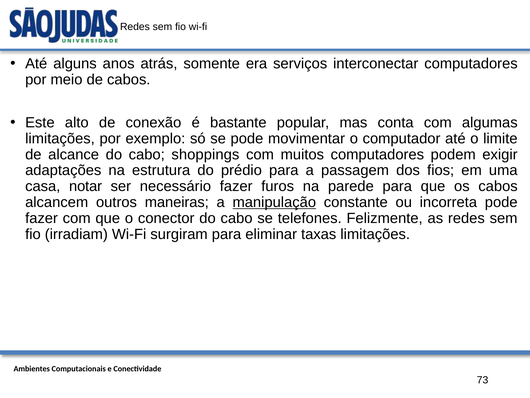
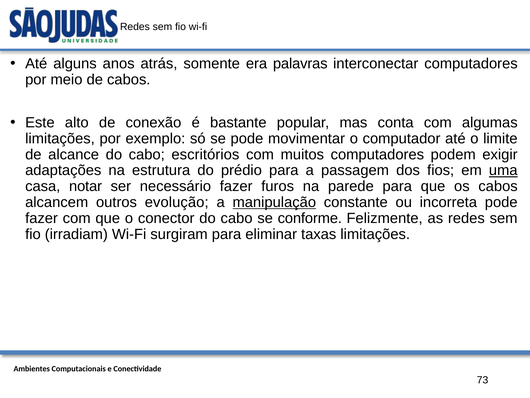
serviços: serviços -> palavras
shoppings: shoppings -> escritórios
uma underline: none -> present
maneiras: maneiras -> evolução
telefones: telefones -> conforme
